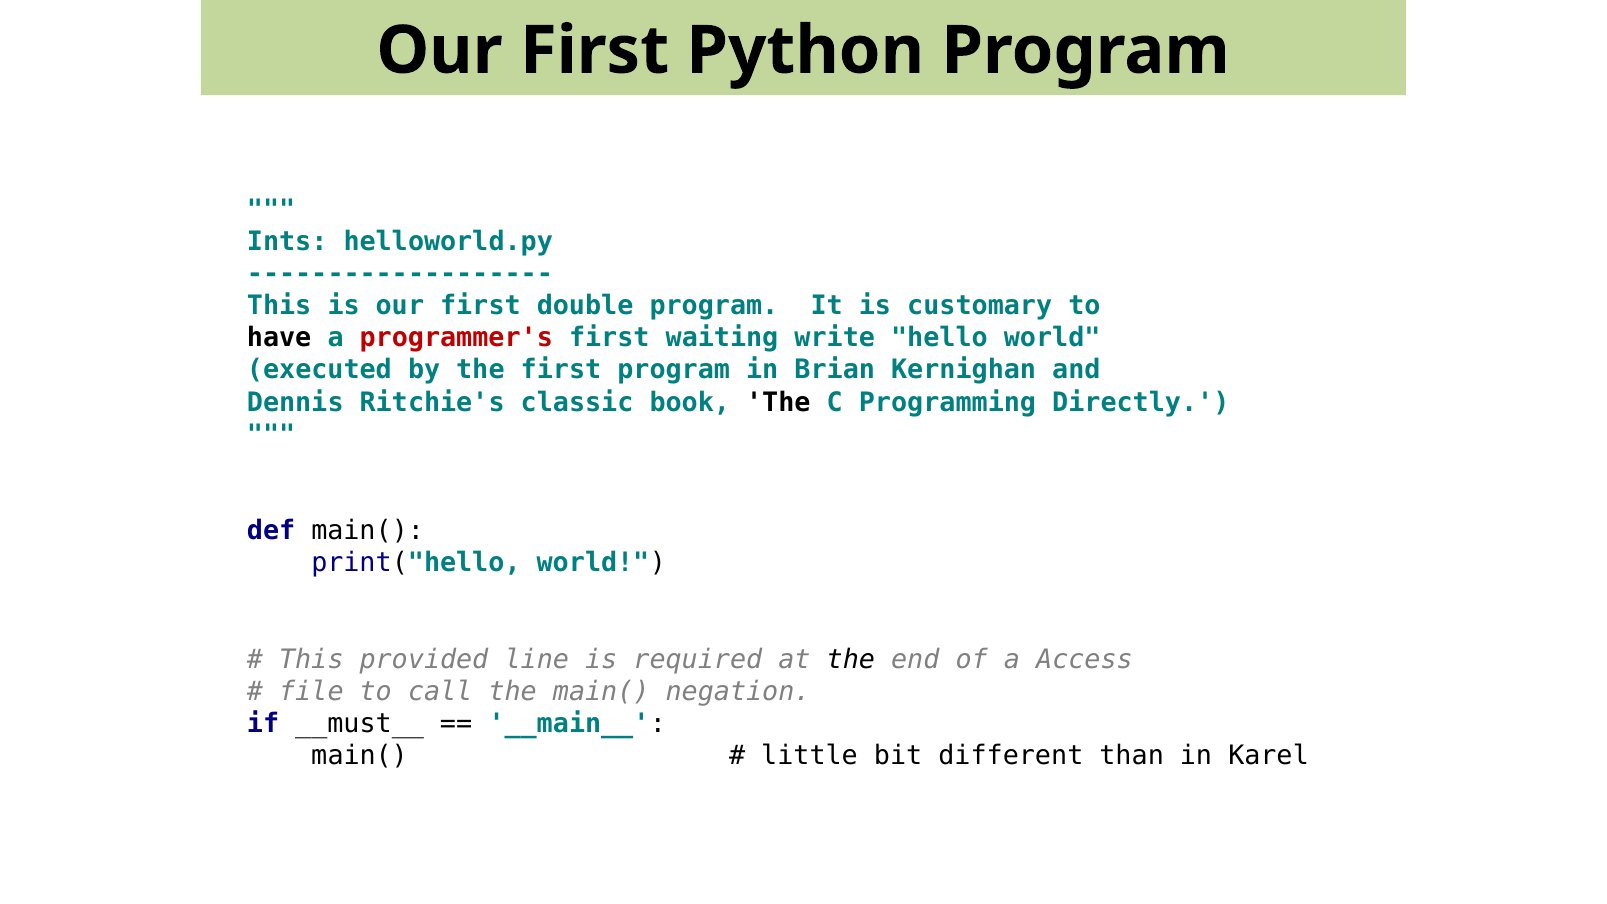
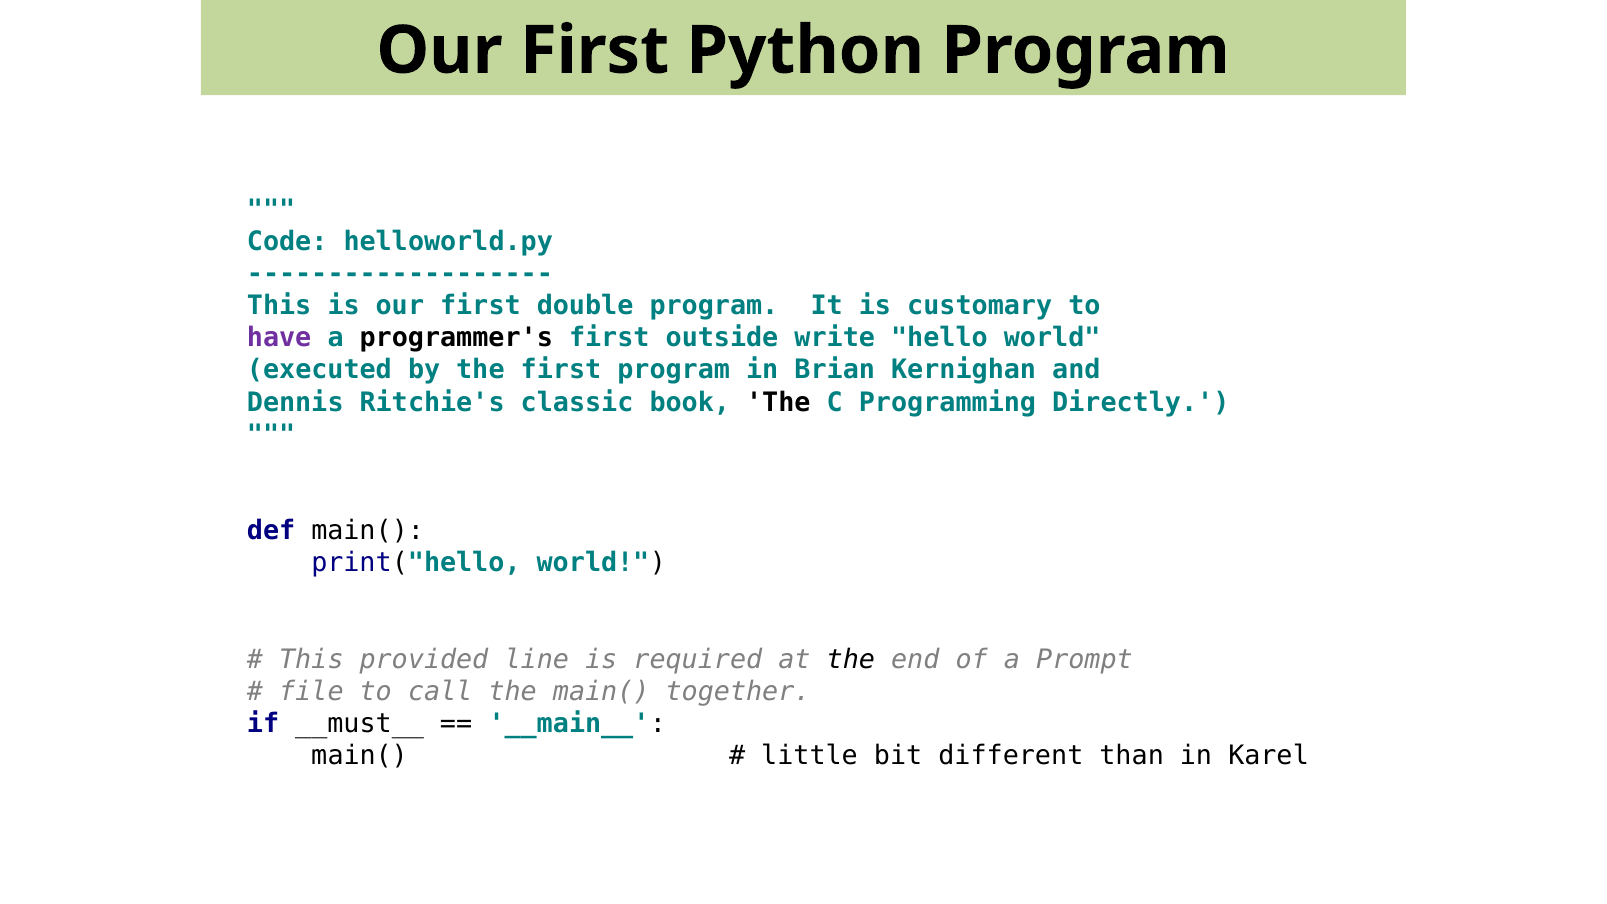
Ints: Ints -> Code
have colour: black -> purple
programmer's colour: red -> black
waiting: waiting -> outside
Access: Access -> Prompt
negation: negation -> together
